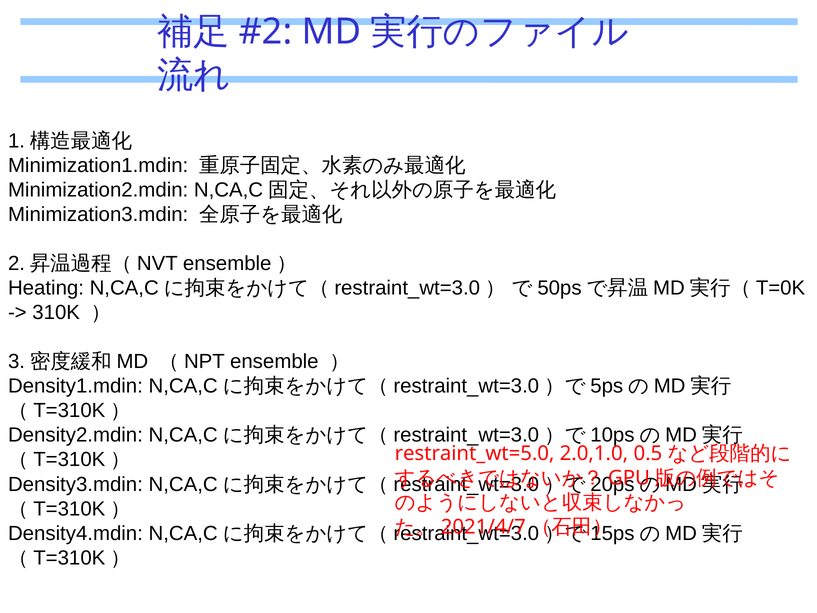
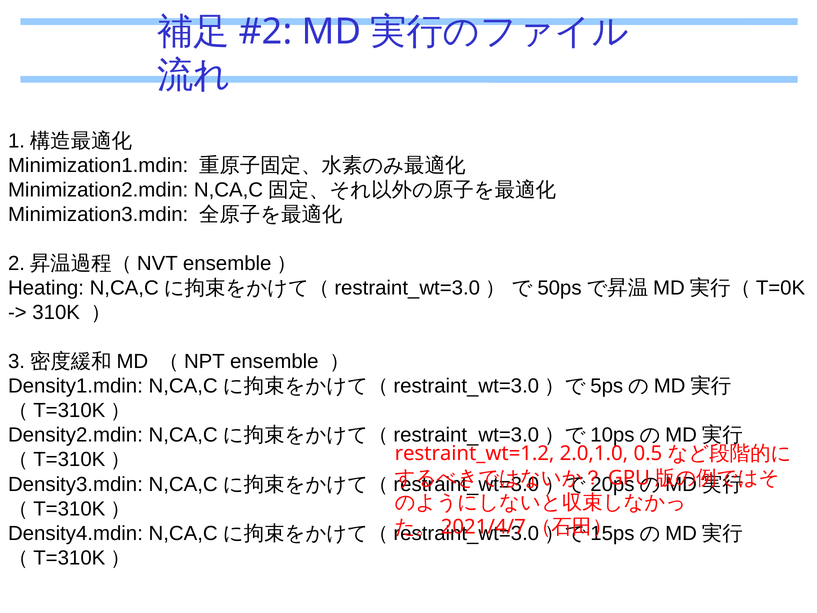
restraint_wt=5.0: restraint_wt=5.0 -> restraint_wt=1.2
